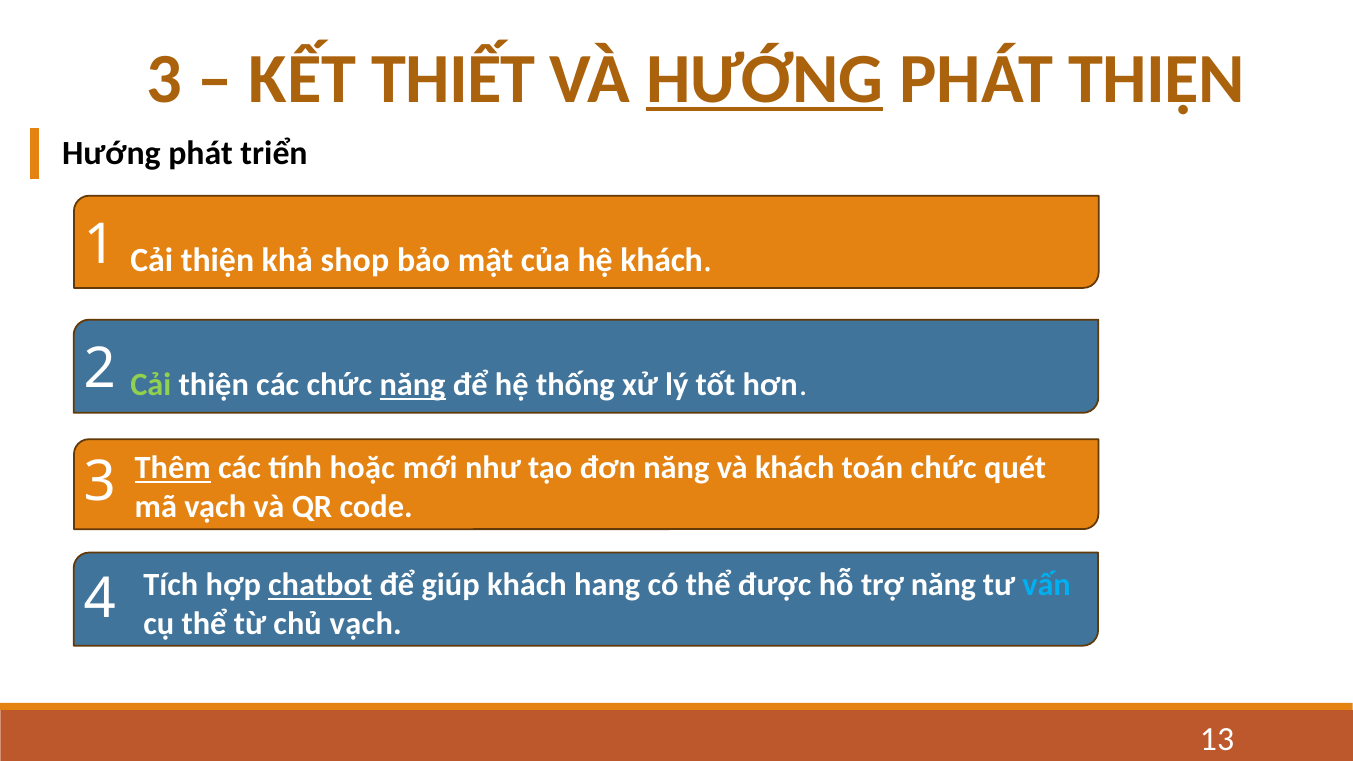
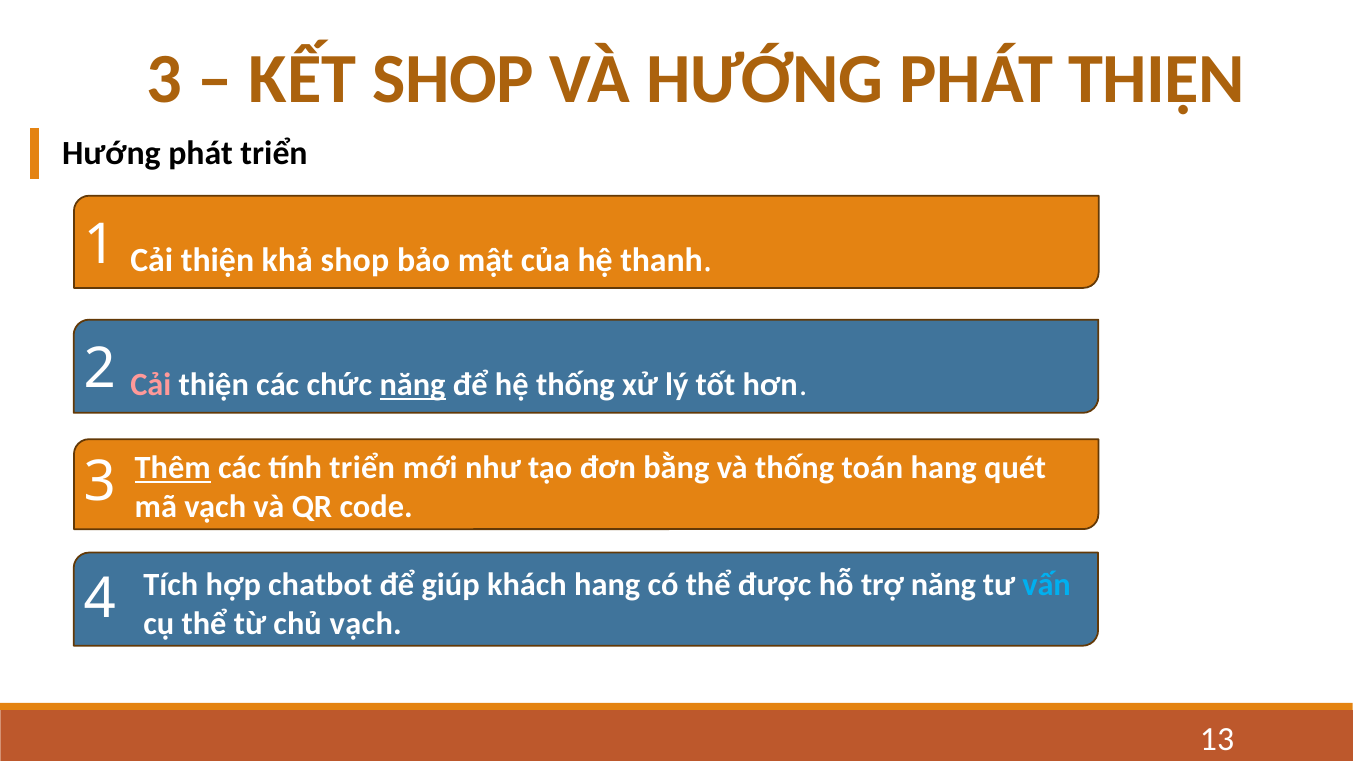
THIẾT at (454, 79): THIẾT -> SHOP
HƯỚNG at (765, 79) underline: present -> none
hệ khách: khách -> thanh
Cải at (151, 385) colour: light green -> pink
tính hoặc: hoặc -> triển
đơn năng: năng -> bằng
và khách: khách -> thống
toán chức: chức -> hang
chatbot underline: present -> none
